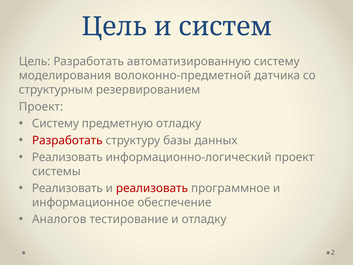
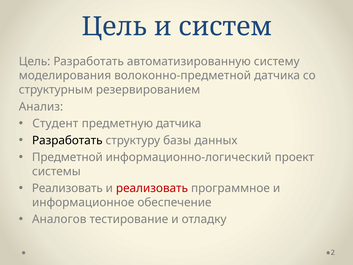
Проект at (41, 107): Проект -> Анализ
Систему at (55, 123): Систему -> Студент
предметную отладку: отладку -> датчика
Разработать at (67, 140) colour: red -> black
Реализовать at (67, 157): Реализовать -> Предметной
